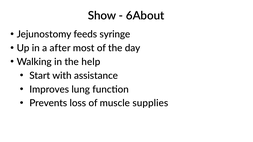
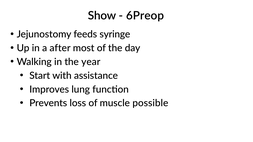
6About: 6About -> 6Preop
help: help -> year
supplies: supplies -> possible
